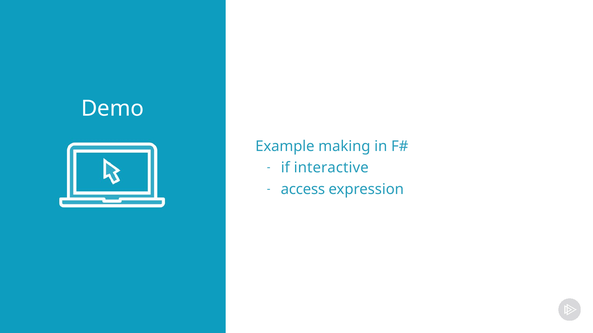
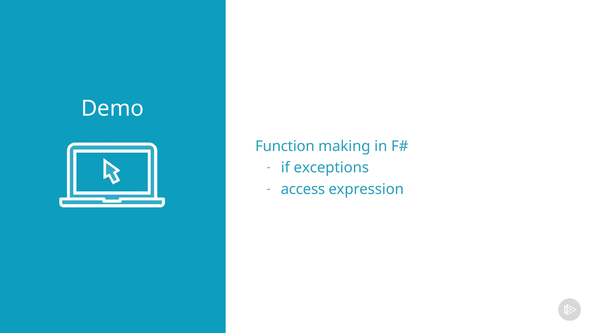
Example: Example -> Function
interactive: interactive -> exceptions
